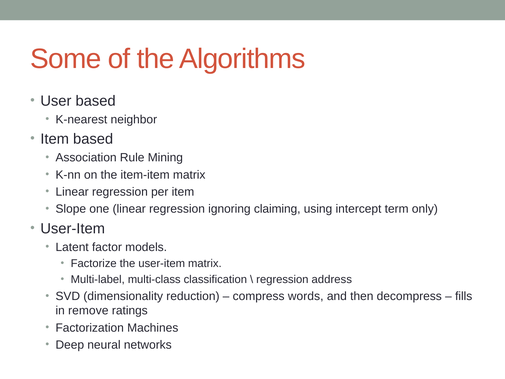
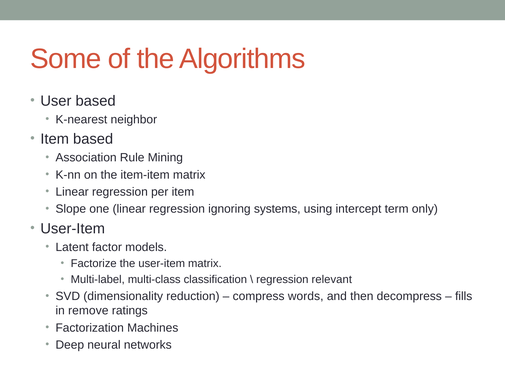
claiming: claiming -> systems
address: address -> relevant
